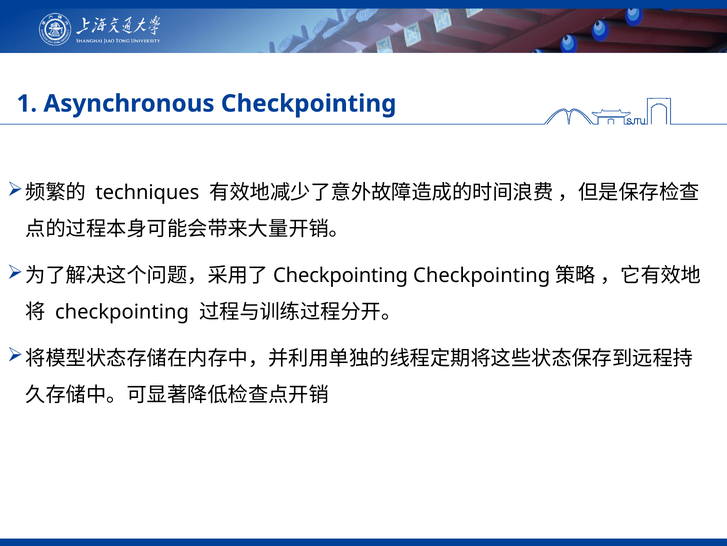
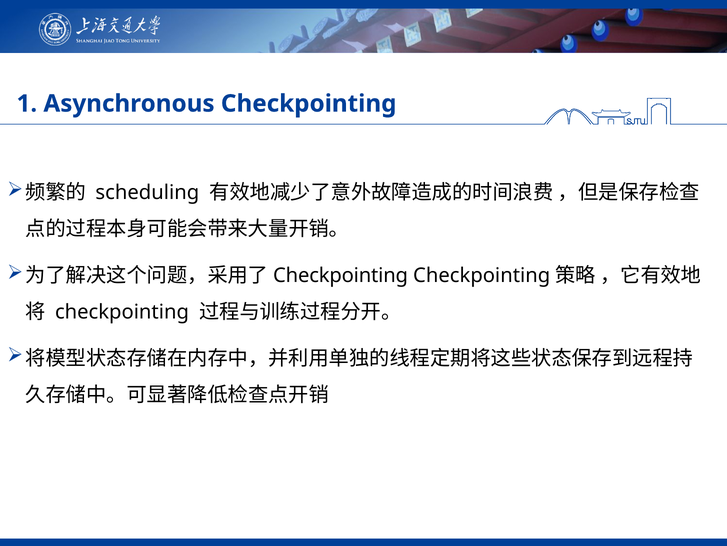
techniques: techniques -> scheduling
